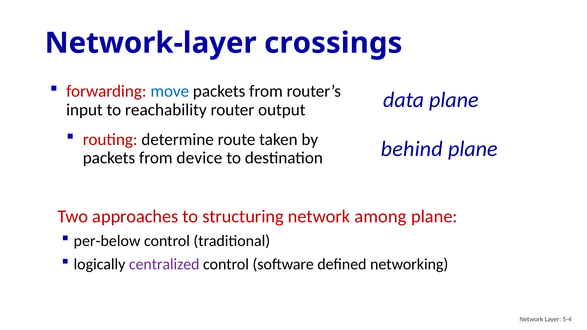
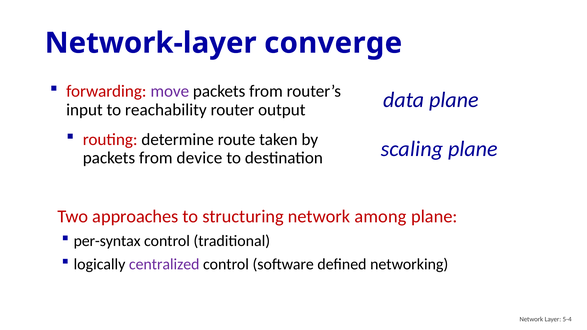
crossings: crossings -> converge
move colour: blue -> purple
behind: behind -> scaling
per-below: per-below -> per-syntax
